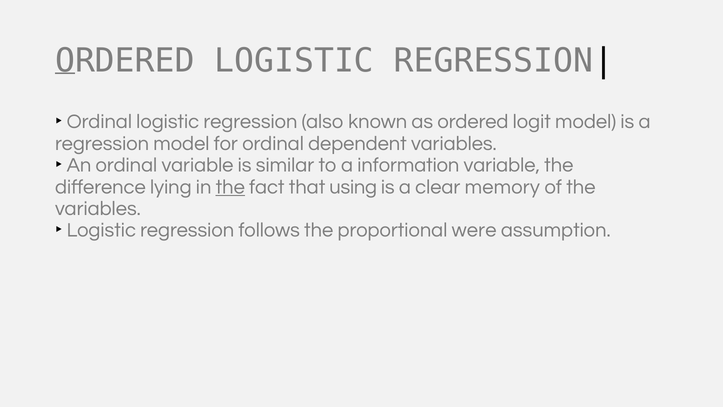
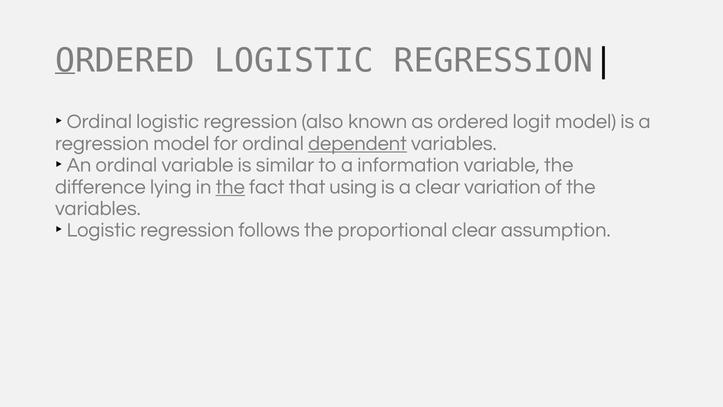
dependent underline: none -> present
memory: memory -> variation
proportional were: were -> clear
